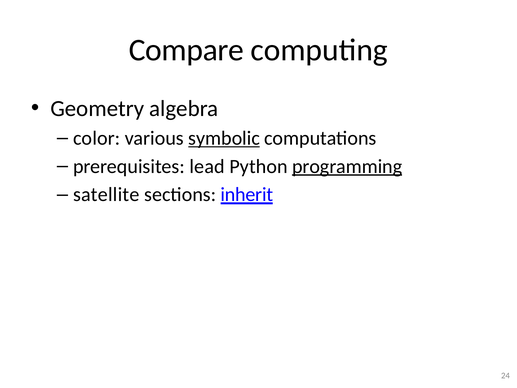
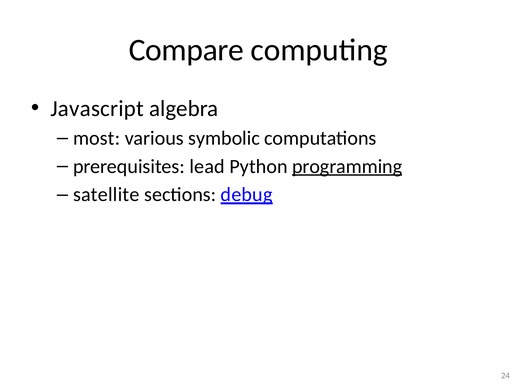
Geometry: Geometry -> Javascript
color: color -> most
symbolic underline: present -> none
inherit: inherit -> debug
